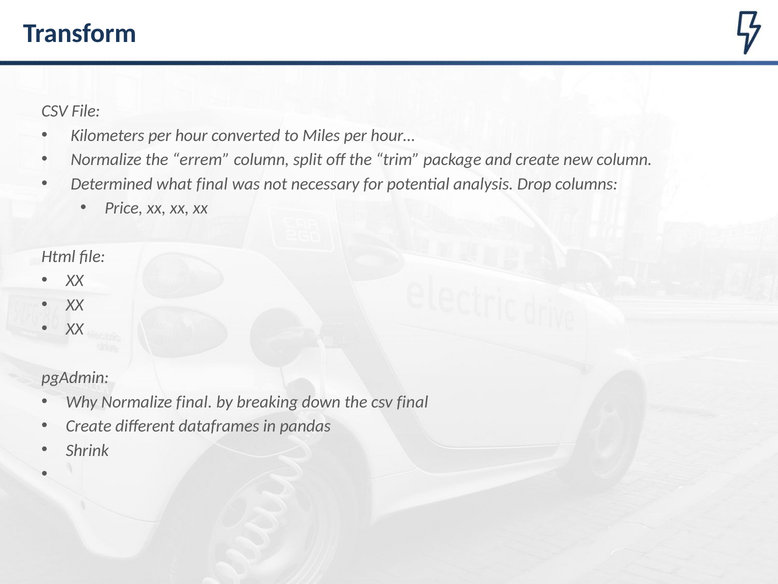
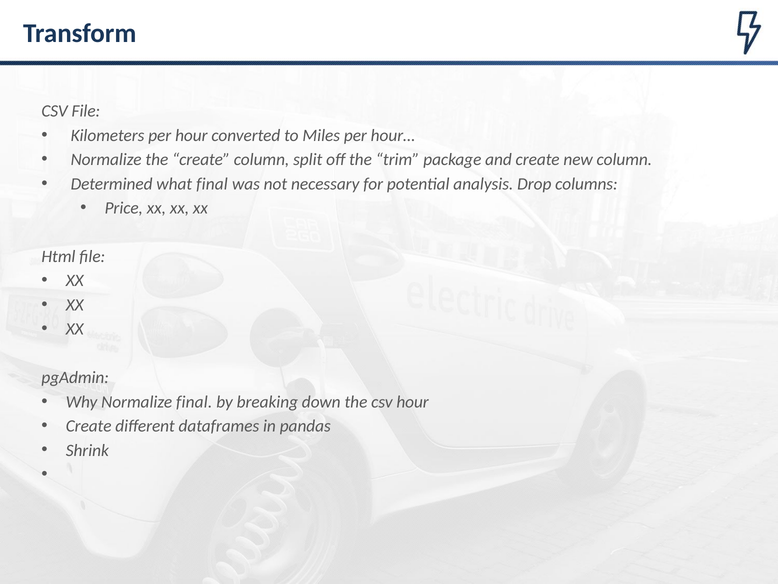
the errem: errem -> create
csv final: final -> hour
